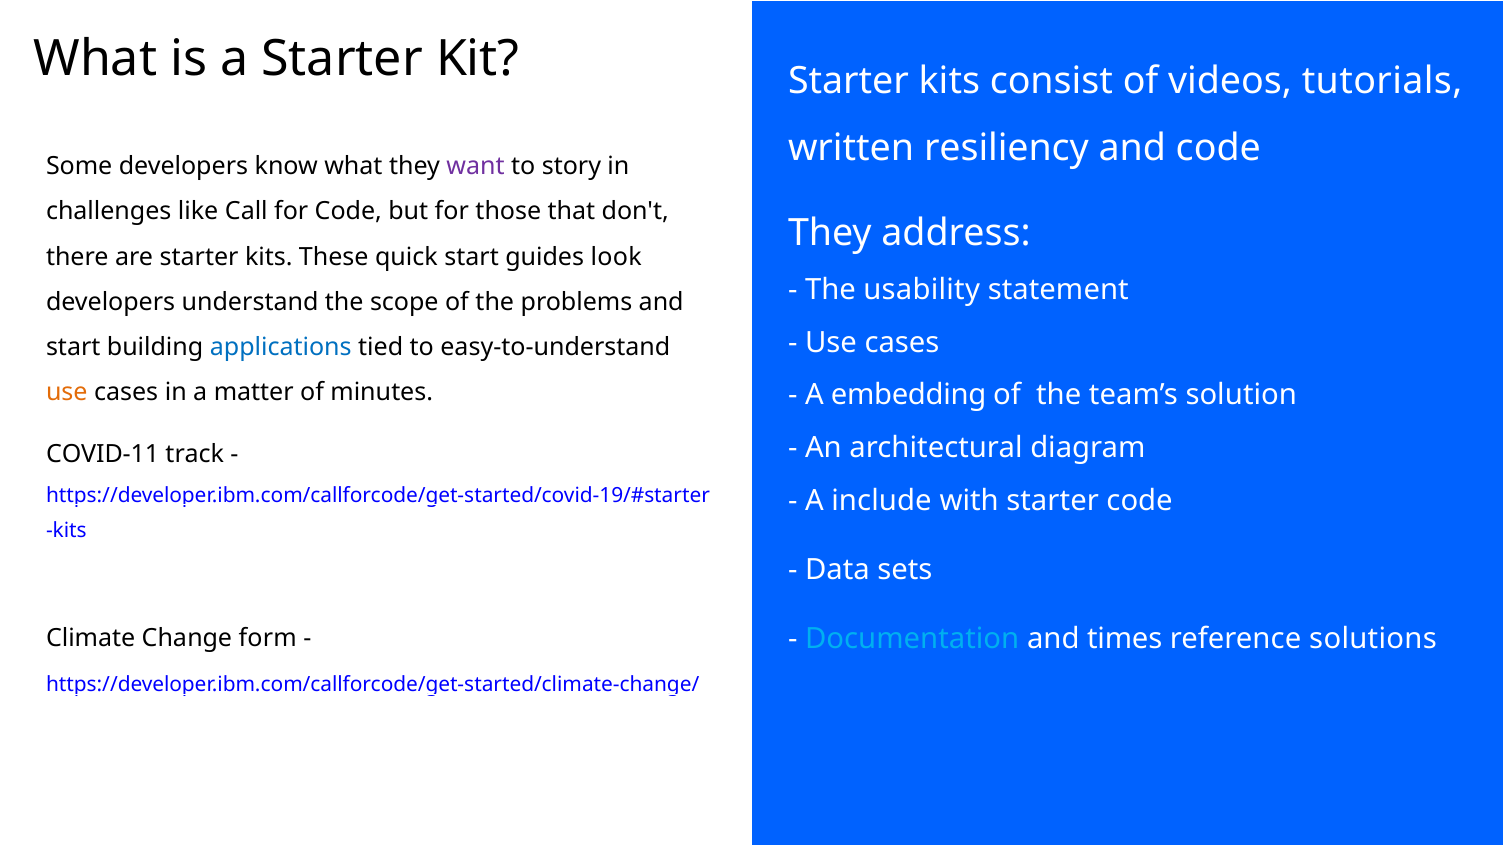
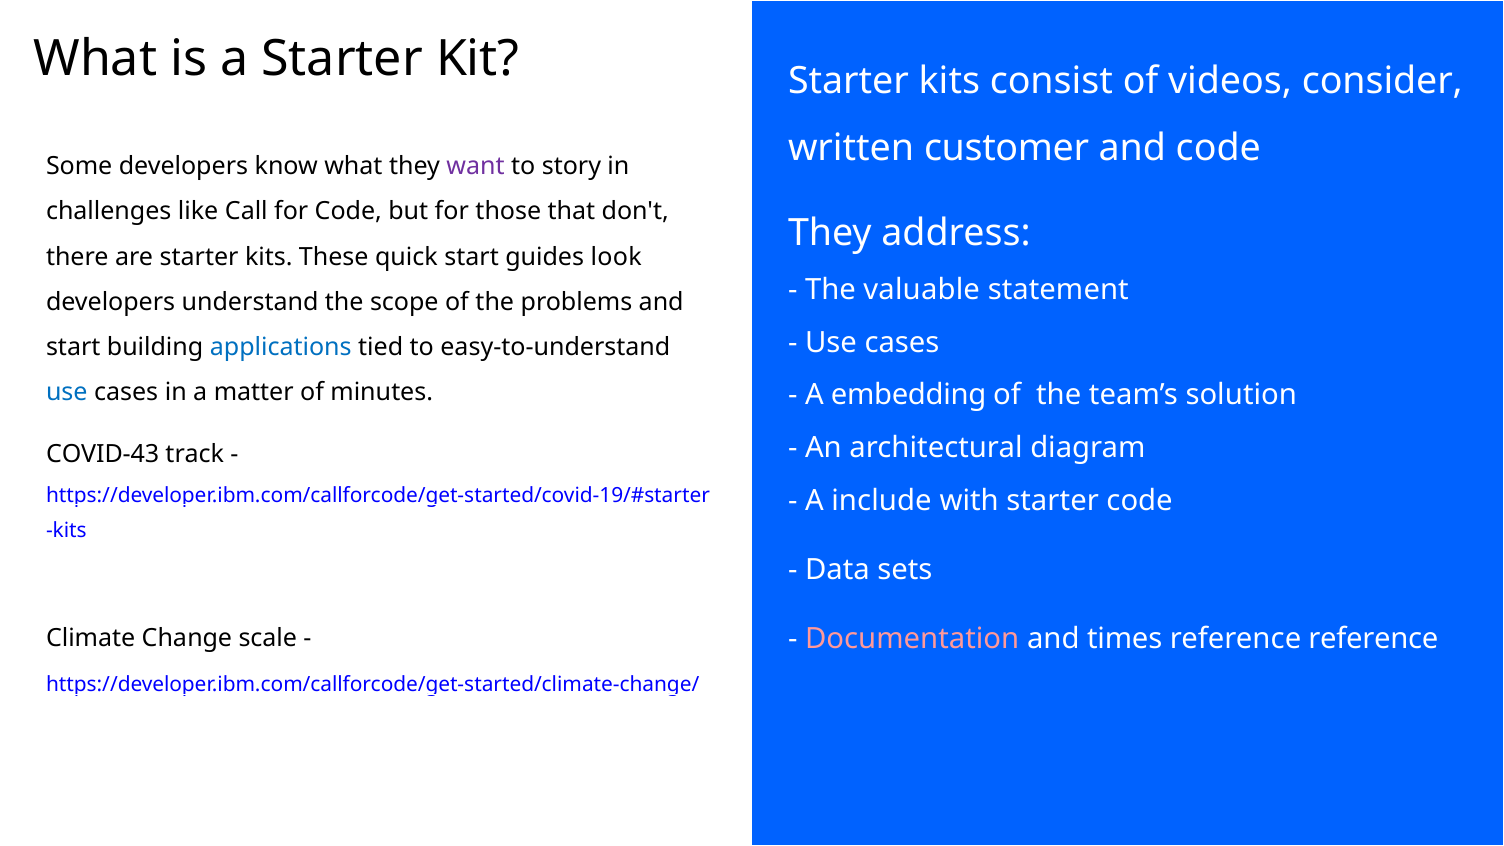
tutorials: tutorials -> consider
resiliency: resiliency -> customer
usability: usability -> valuable
use at (67, 392) colour: orange -> blue
COVID-11: COVID-11 -> COVID-43
Documentation colour: light blue -> pink
reference solutions: solutions -> reference
form: form -> scale
